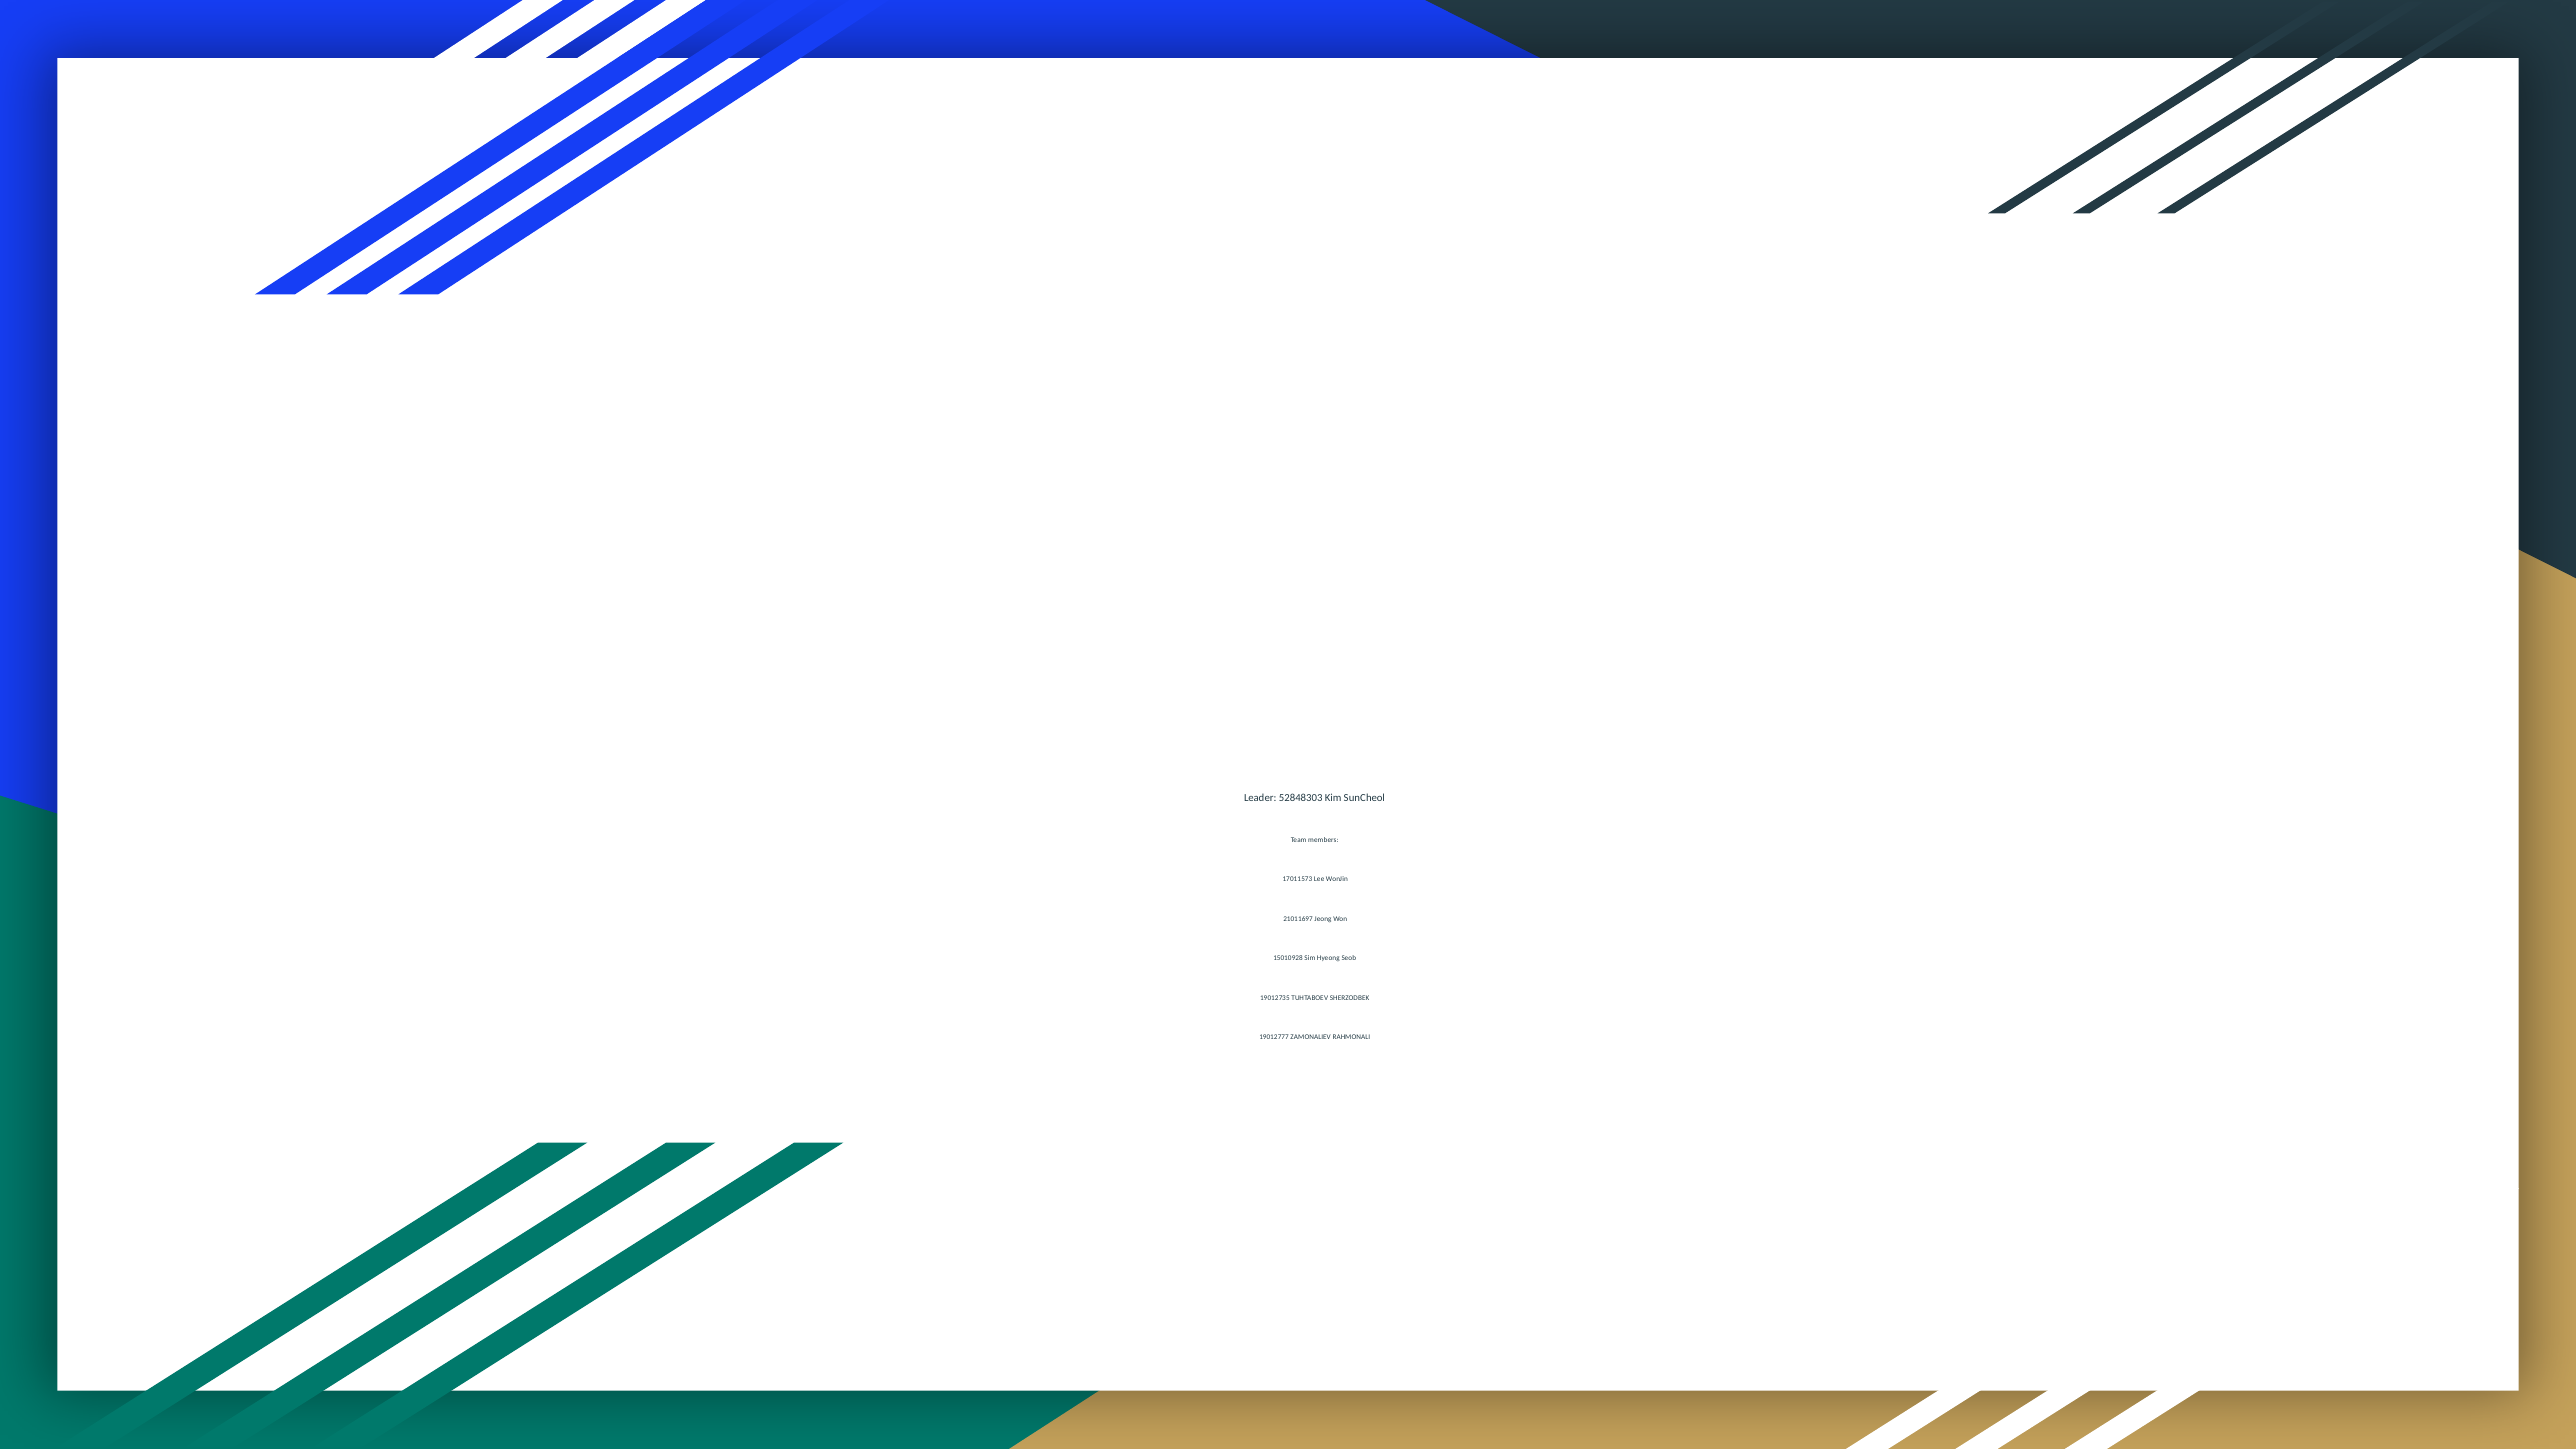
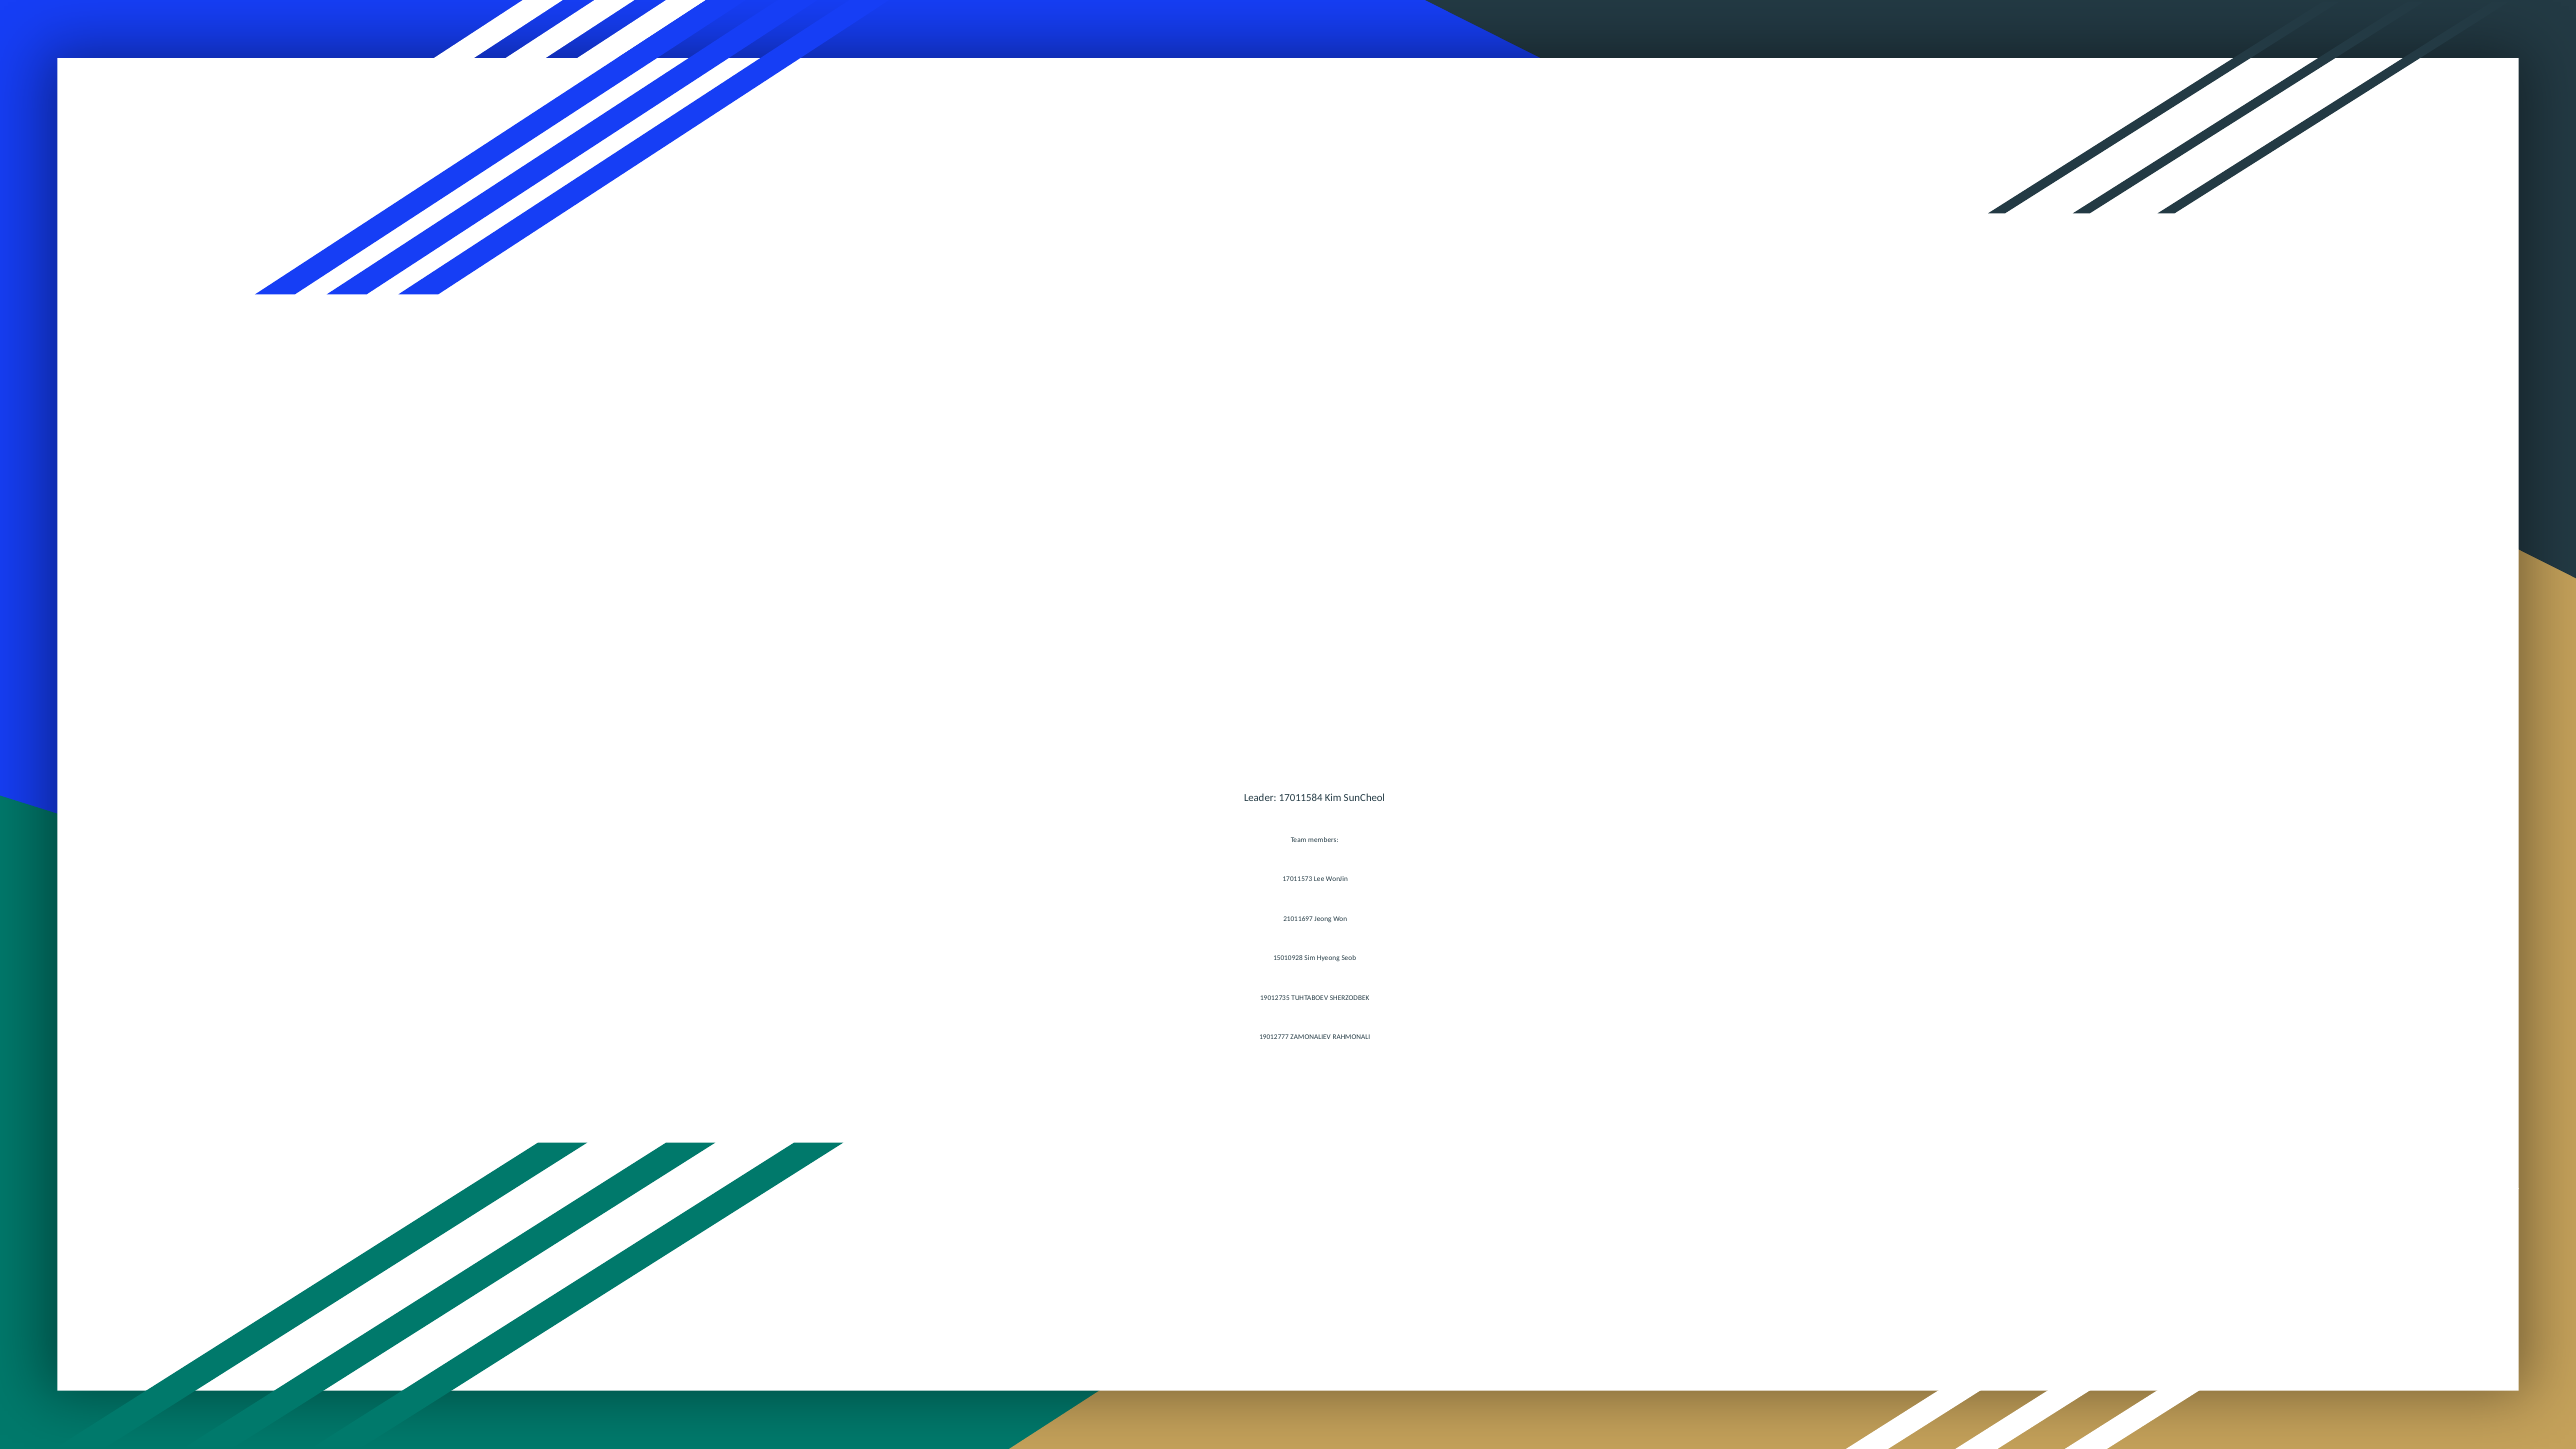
52848303: 52848303 -> 17011584
